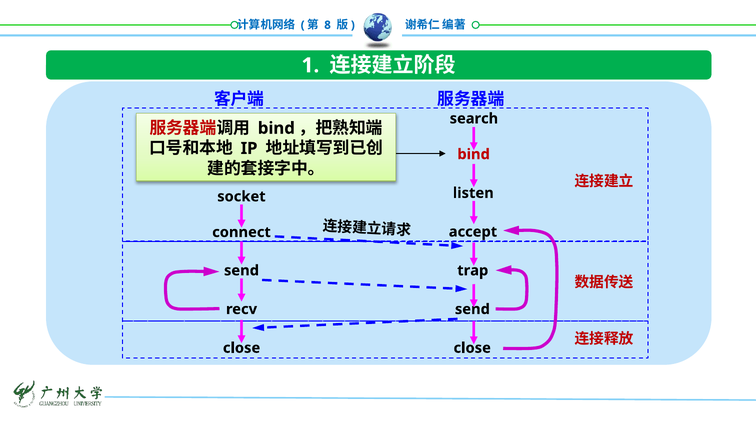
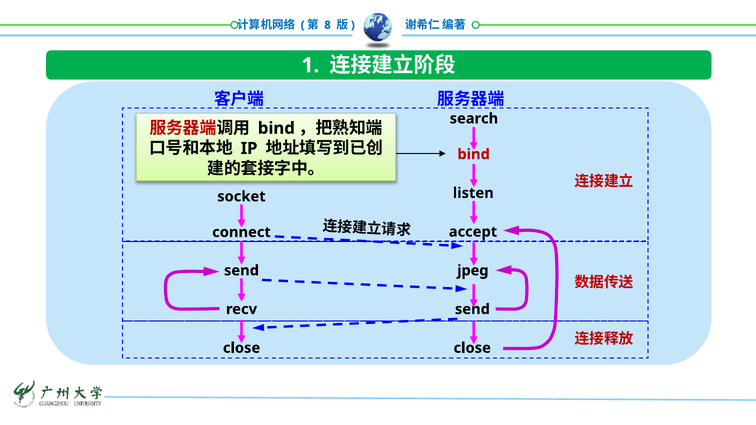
trap: trap -> jpeg
